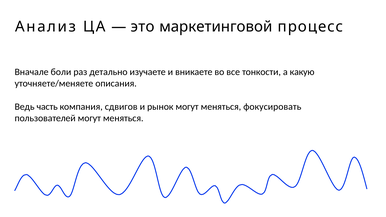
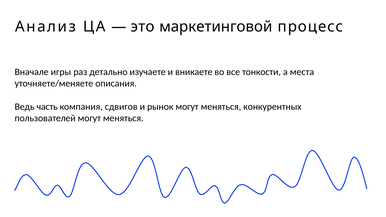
боли: боли -> игры
какую: какую -> места
фокусировать: фокусировать -> конкурентных
